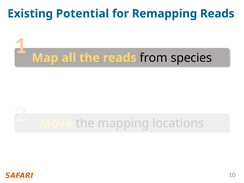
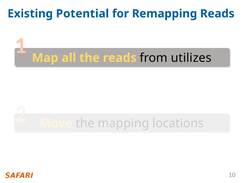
species: species -> utilizes
